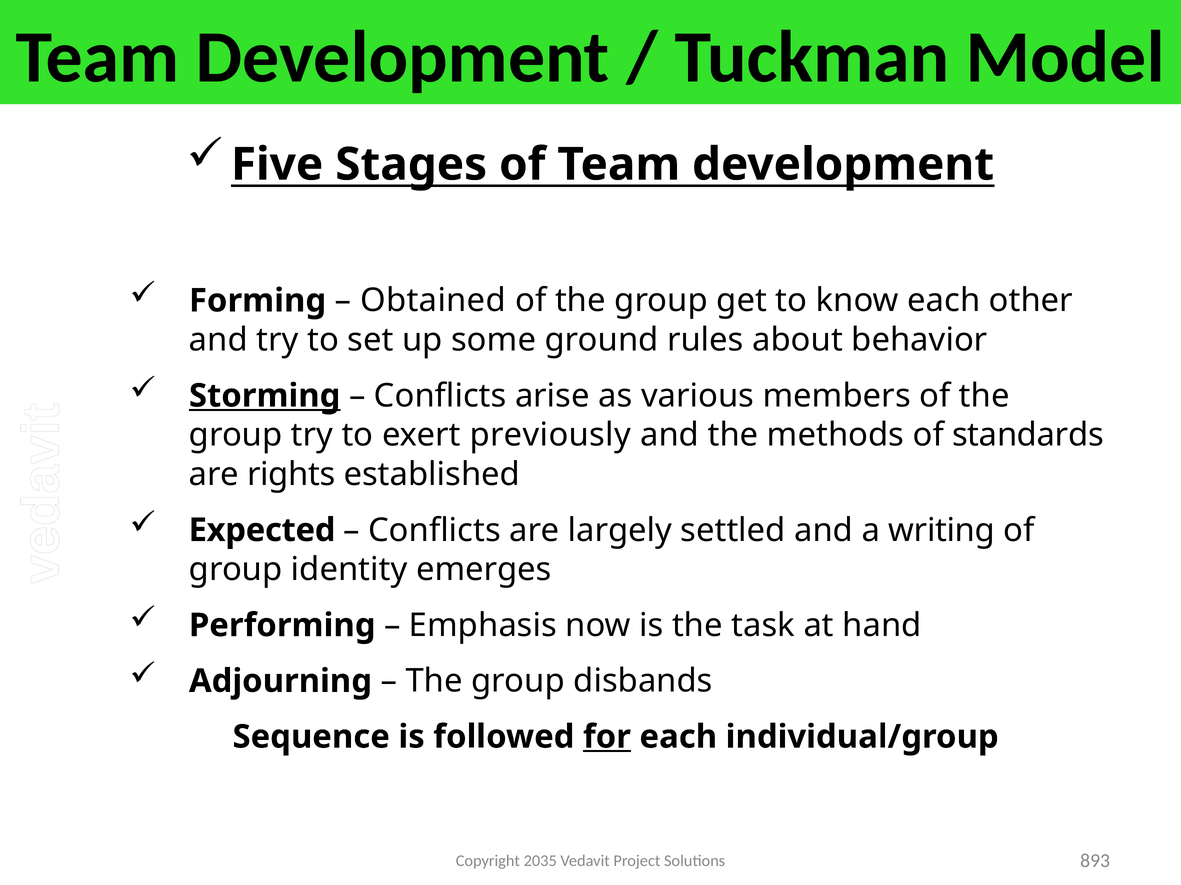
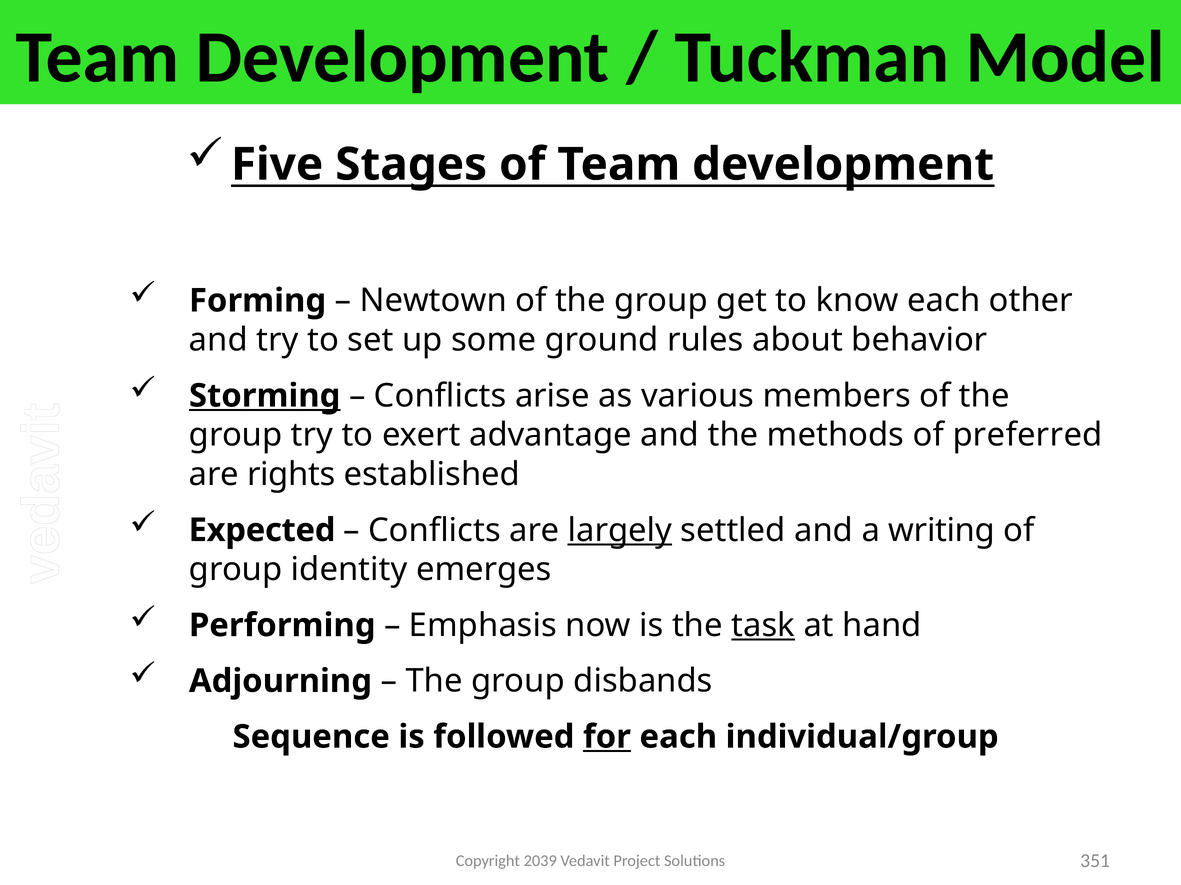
Obtained: Obtained -> Newtown
previously: previously -> advantage
standards: standards -> preferred
largely underline: none -> present
task underline: none -> present
2035: 2035 -> 2039
893: 893 -> 351
